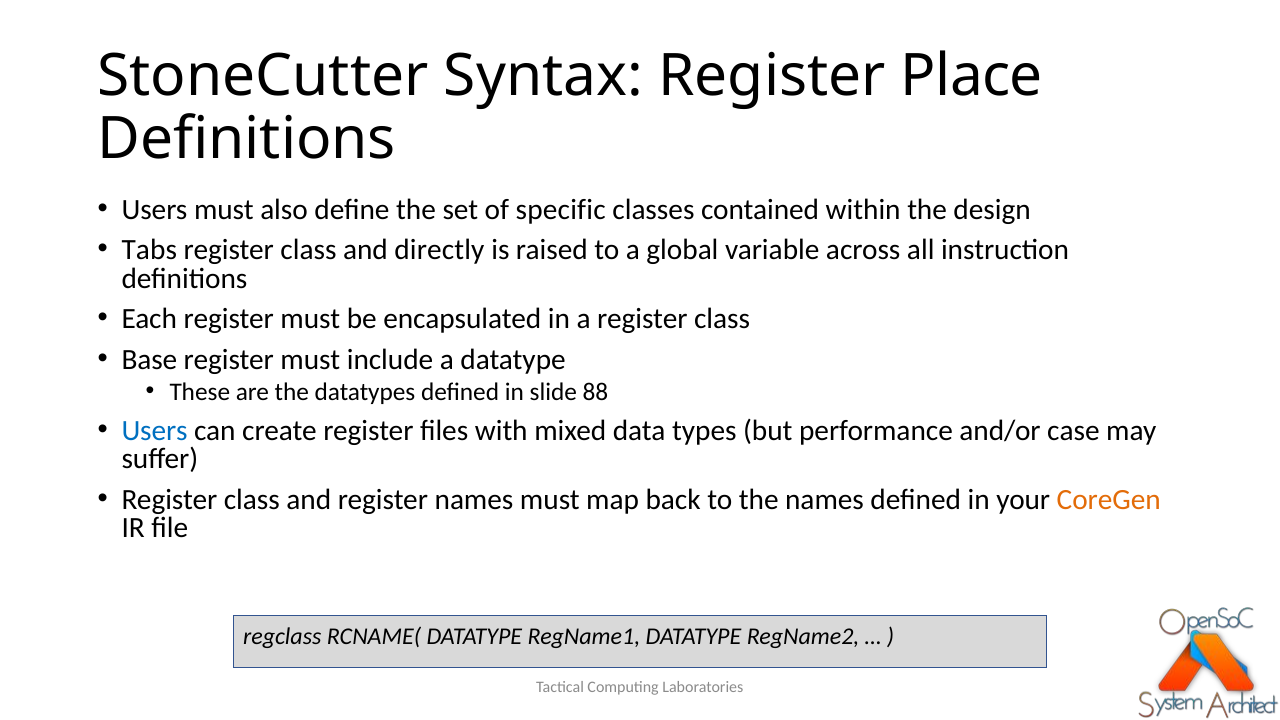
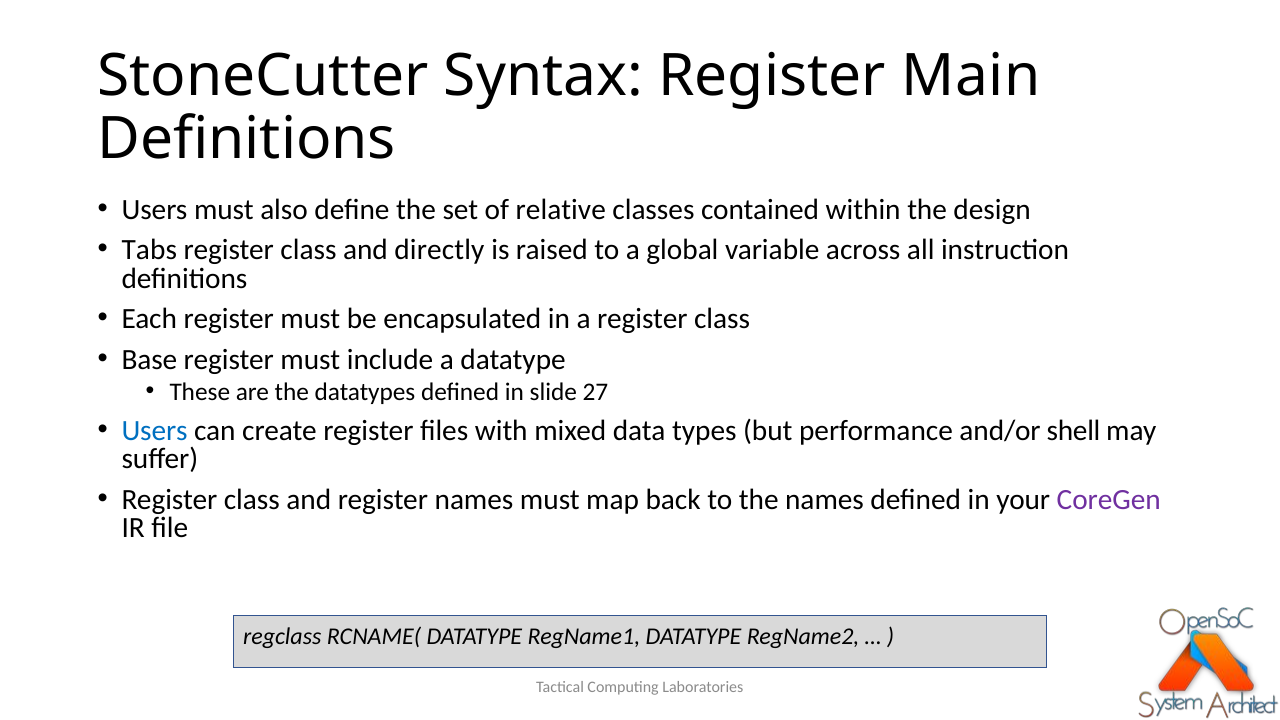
Place: Place -> Main
specific: specific -> relative
88: 88 -> 27
case: case -> shell
CoreGen colour: orange -> purple
